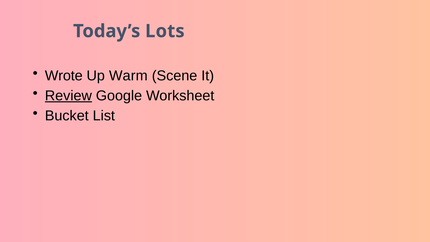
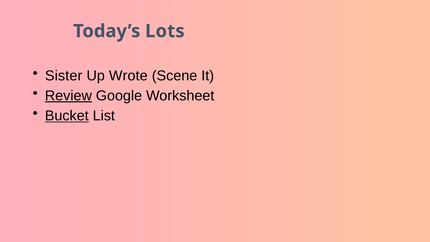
Wrote: Wrote -> Sister
Warm: Warm -> Wrote
Bucket underline: none -> present
